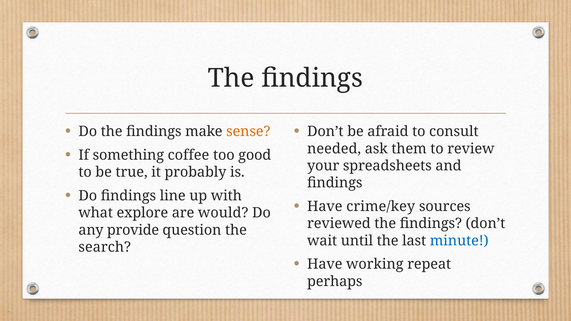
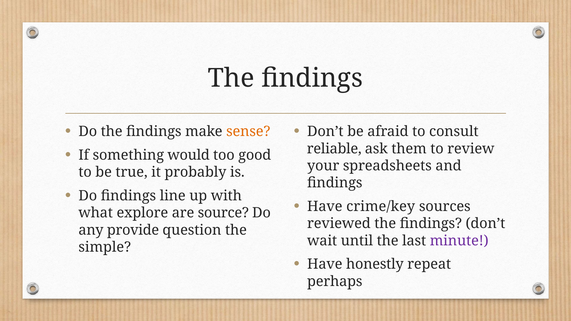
needed: needed -> reliable
coffee: coffee -> would
would: would -> source
minute colour: blue -> purple
search: search -> simple
working: working -> honestly
